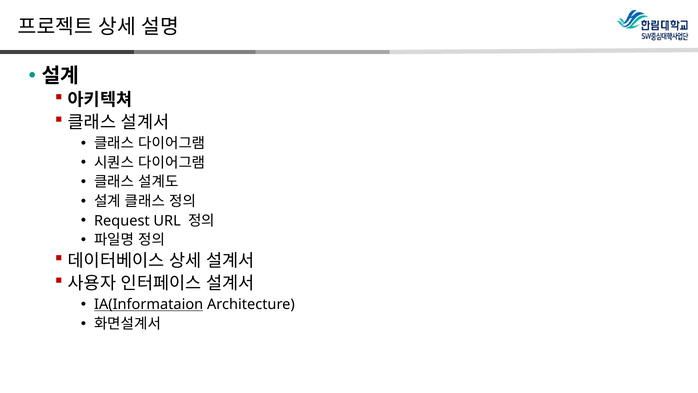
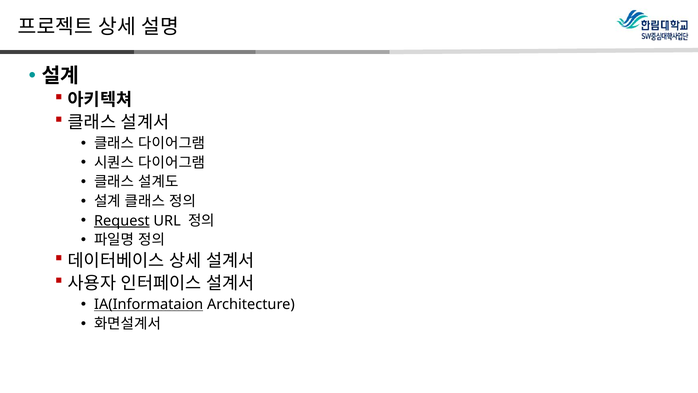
Request underline: none -> present
